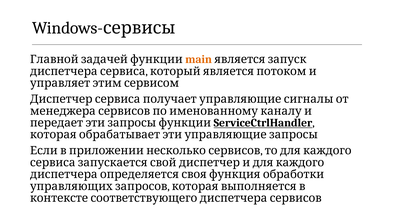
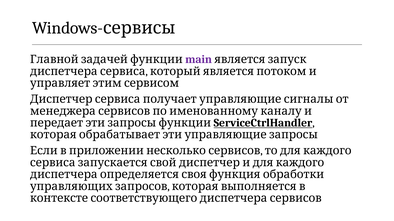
main colour: orange -> purple
